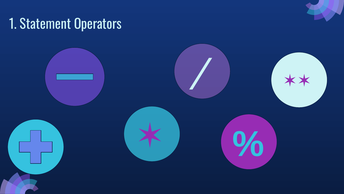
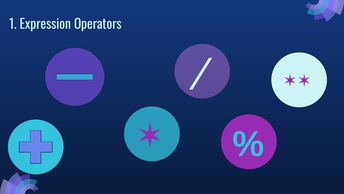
Statement: Statement -> Expression
